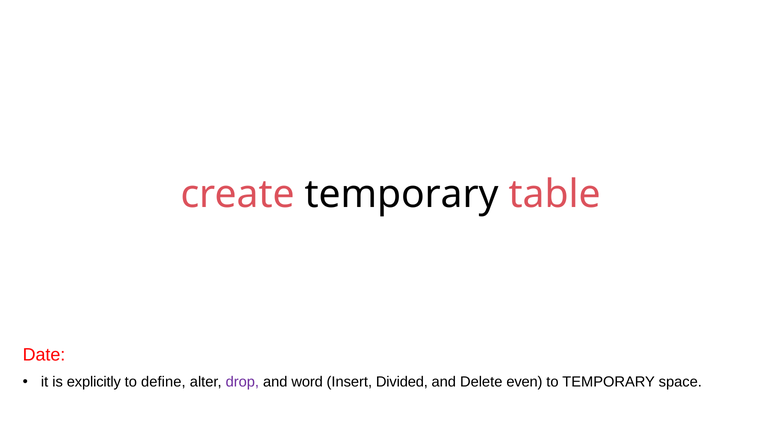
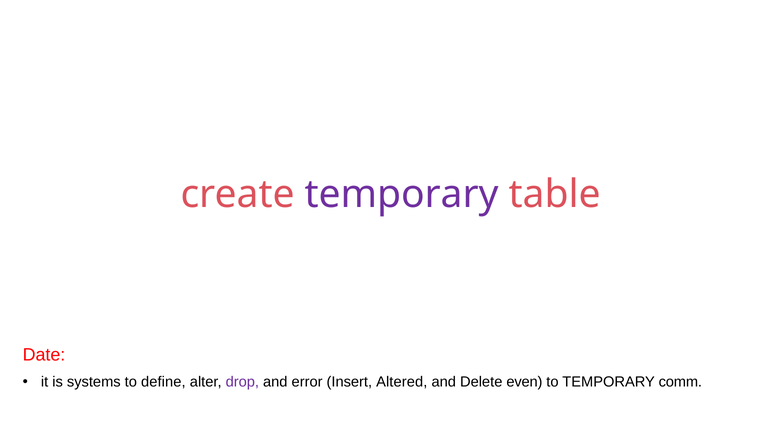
temporary at (402, 194) colour: black -> purple
explicitly: explicitly -> systems
word: word -> error
Divided: Divided -> Altered
space: space -> comm
